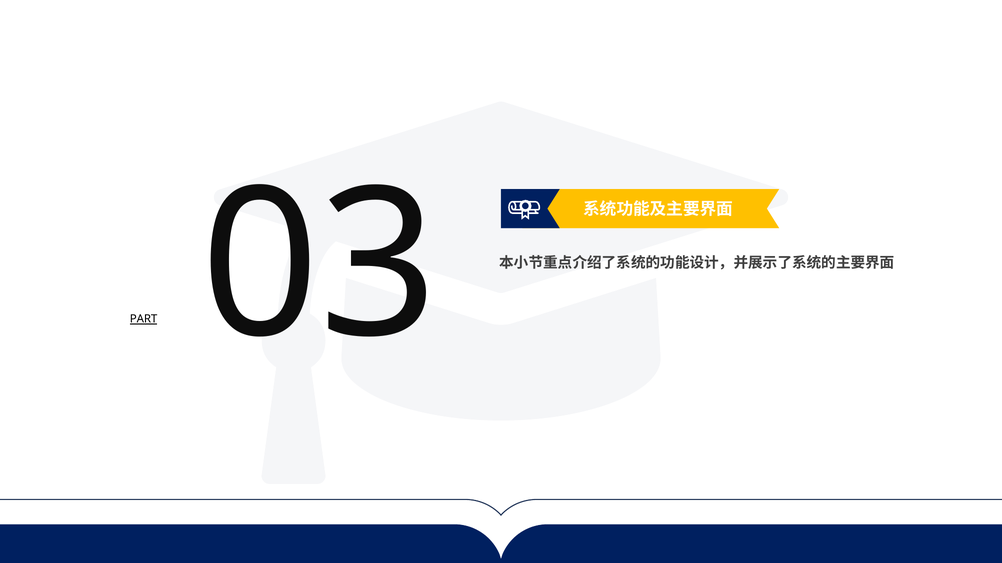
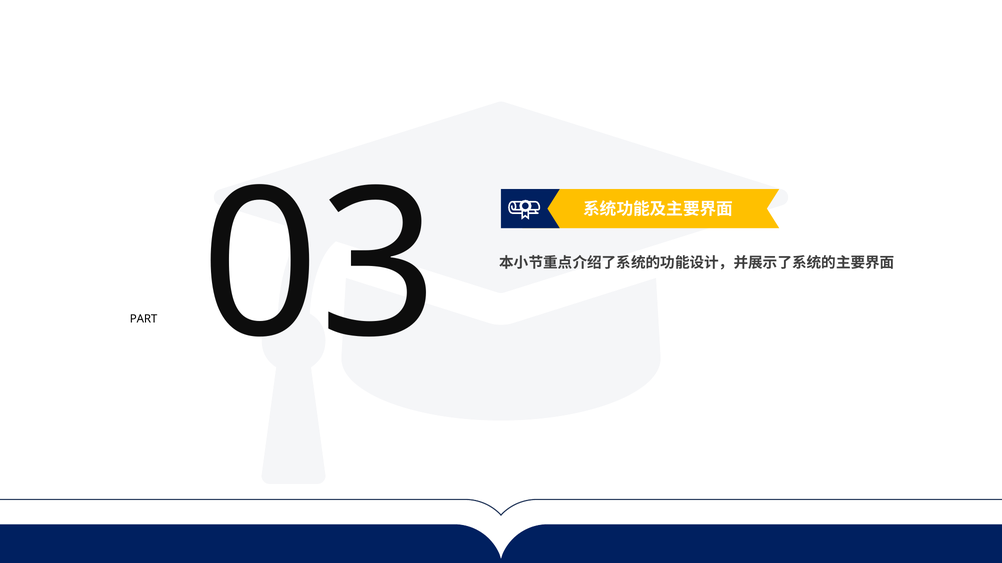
PART underline: present -> none
